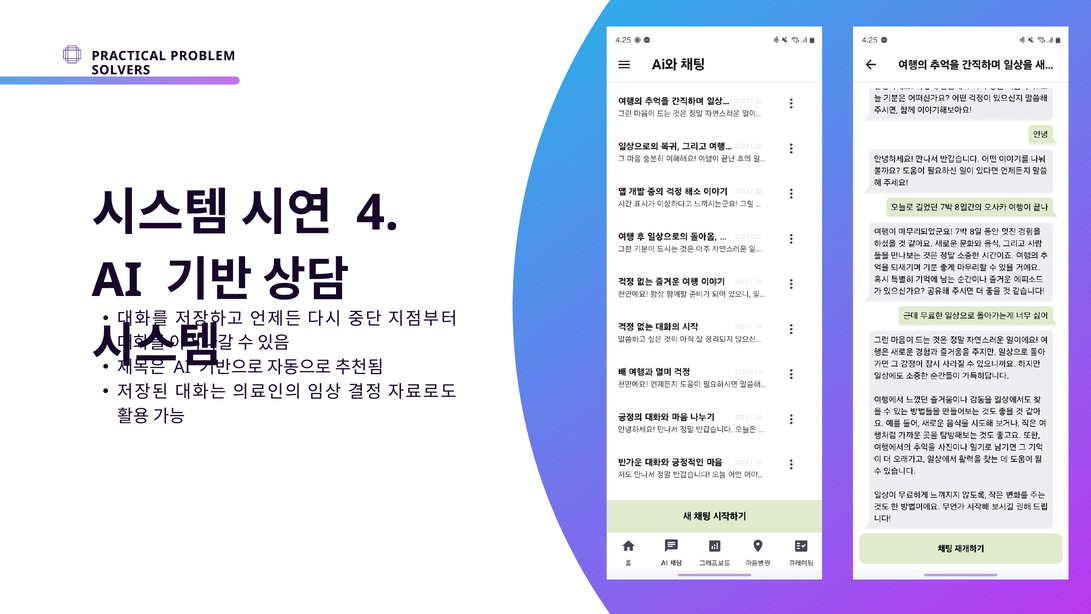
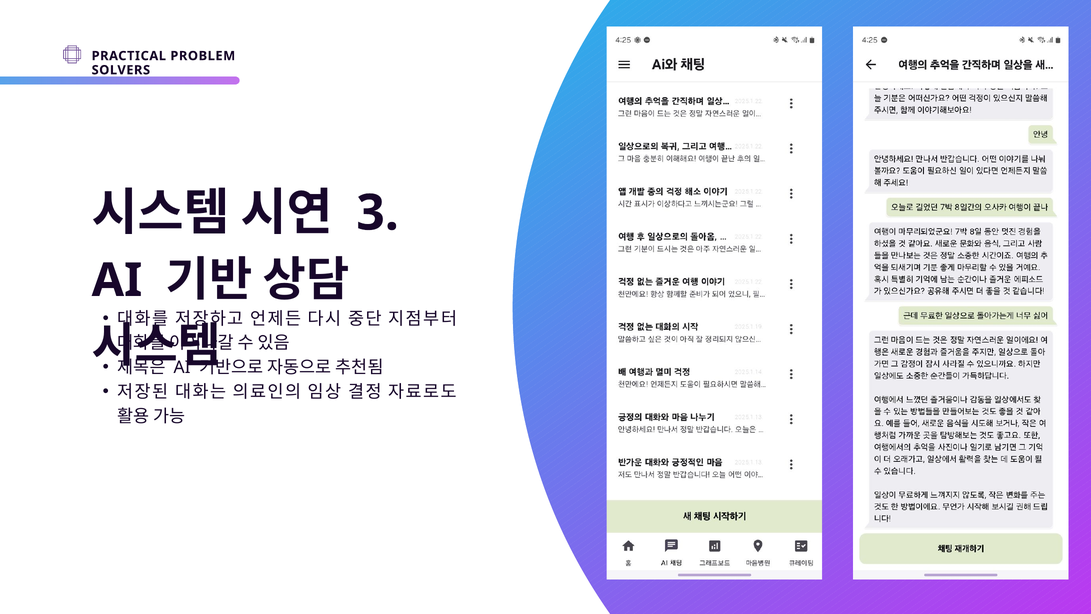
4: 4 -> 3
